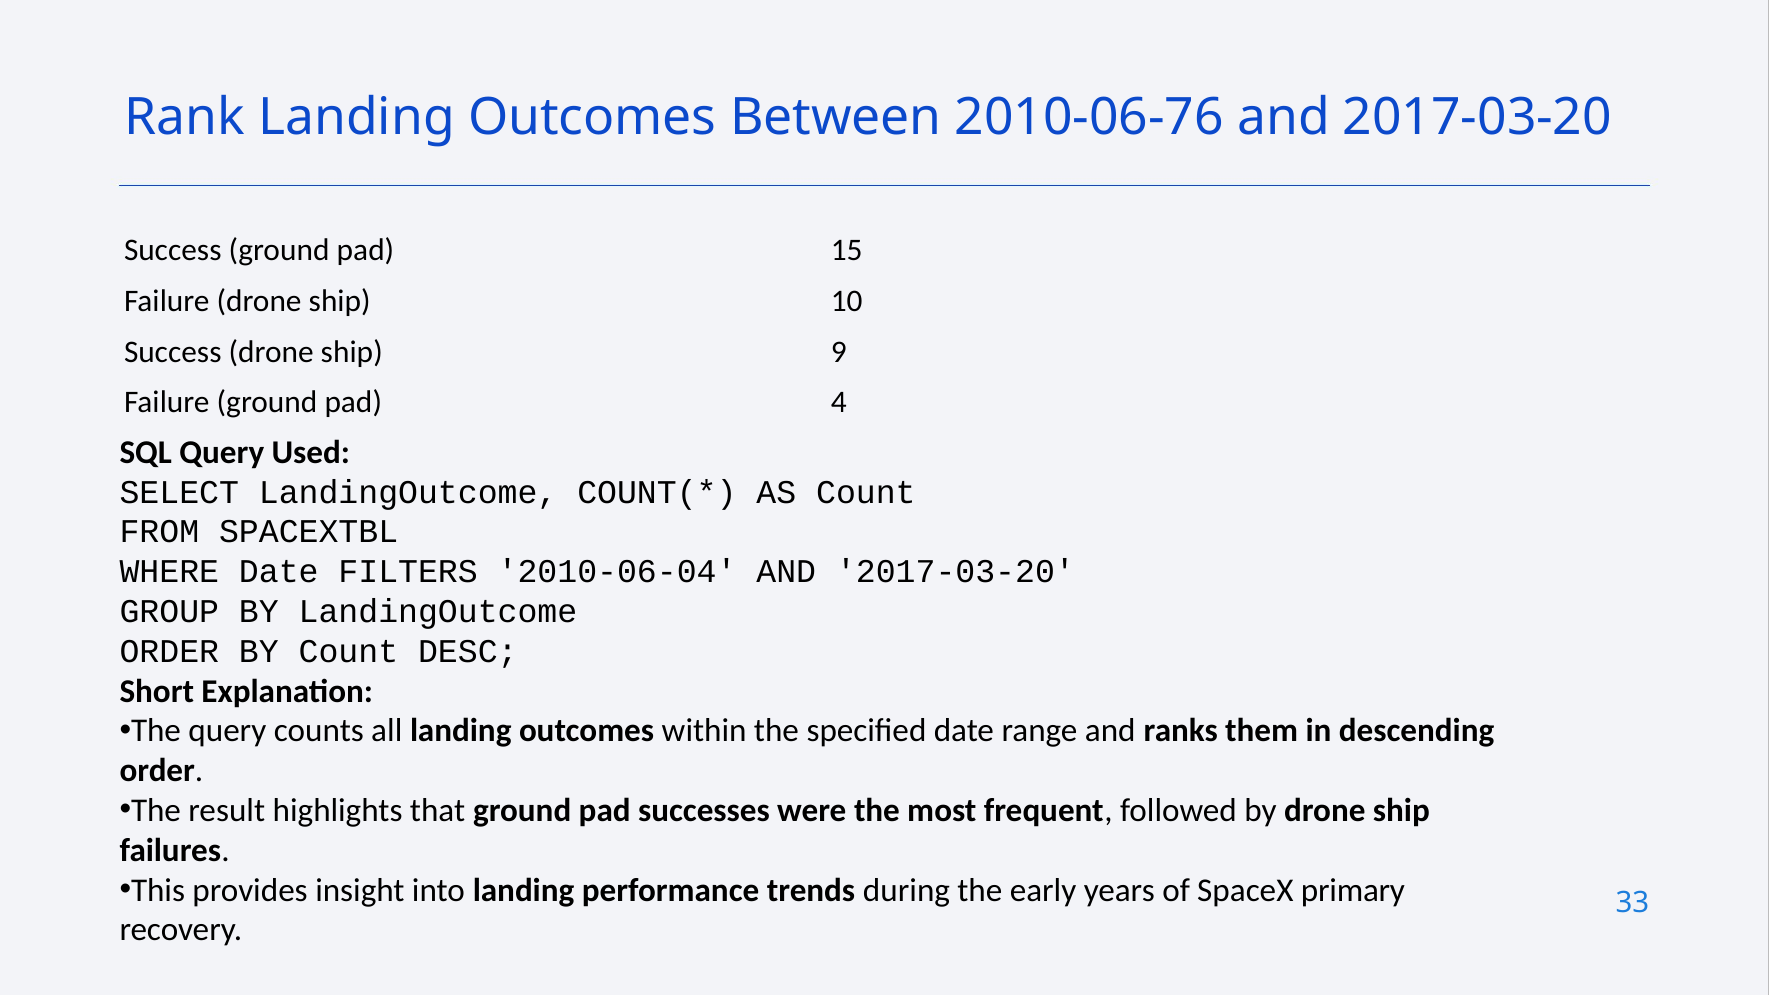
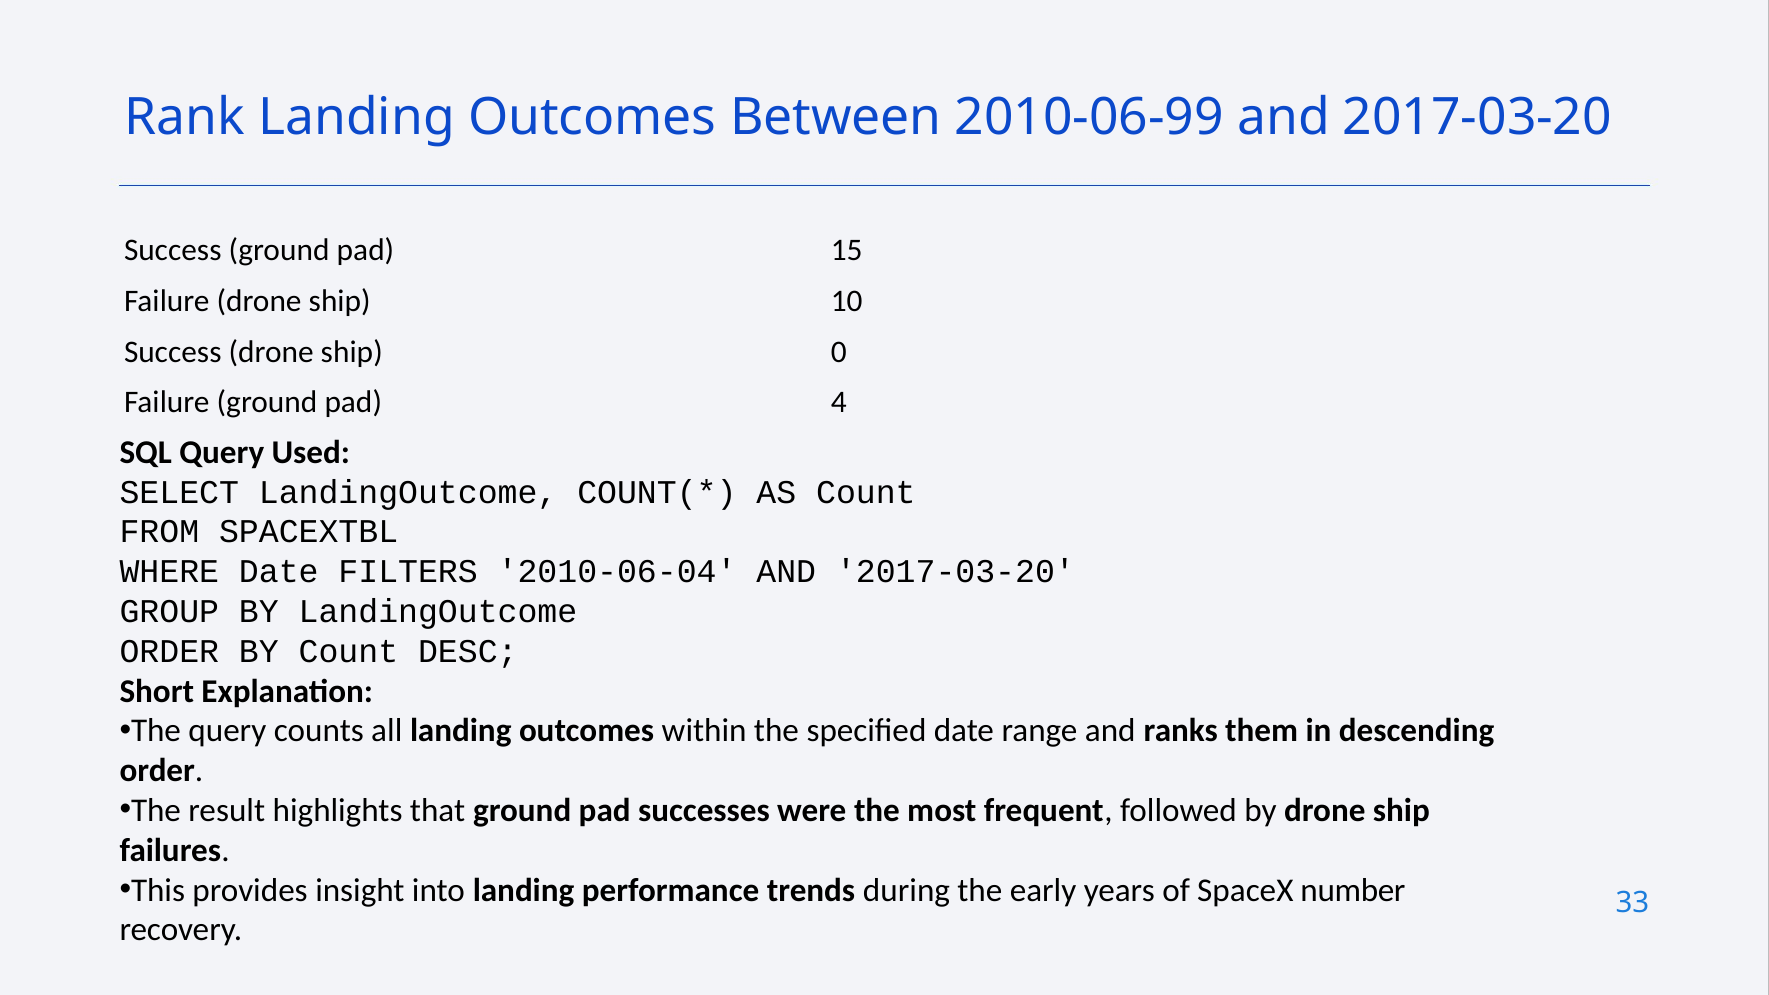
2010-06-76: 2010-06-76 -> 2010-06-99
9: 9 -> 0
primary: primary -> number
